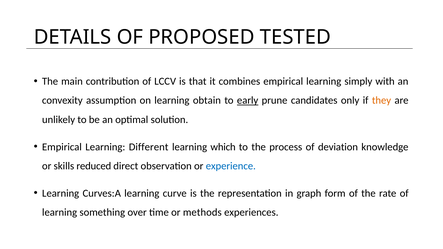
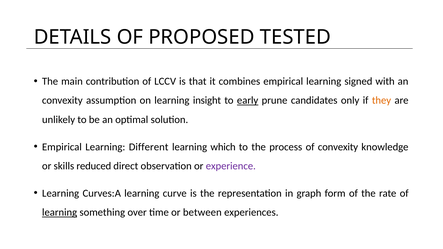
simply: simply -> signed
obtain: obtain -> insight
of deviation: deviation -> convexity
experience colour: blue -> purple
learning at (60, 213) underline: none -> present
methods: methods -> between
